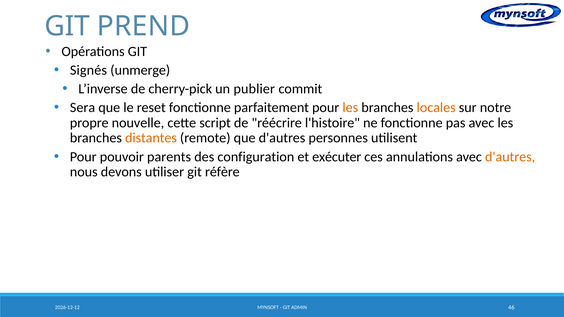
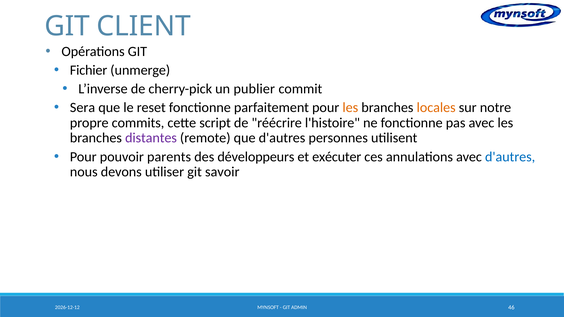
PREND: PREND -> CLIENT
Signés: Signés -> Fichier
nouvelle: nouvelle -> commits
distantes colour: orange -> purple
configuration: configuration -> développeurs
d'autres at (510, 157) colour: orange -> blue
réfère: réfère -> savoir
